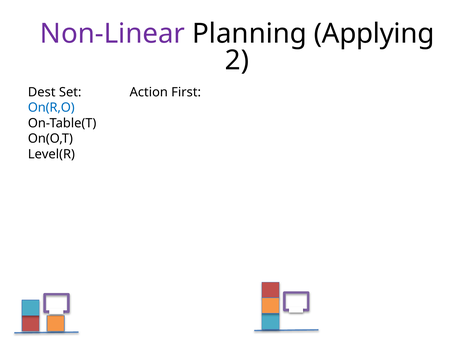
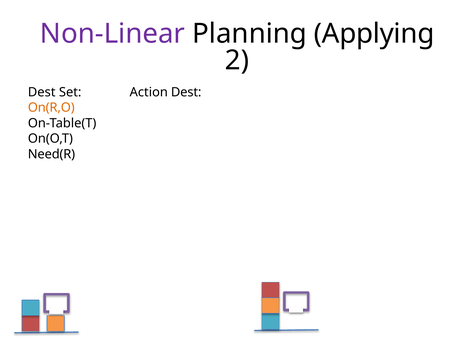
Action First: First -> Dest
On(R,O colour: blue -> orange
Level(R: Level(R -> Need(R
